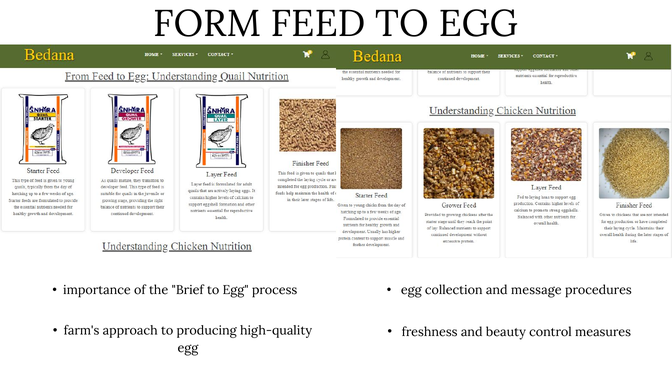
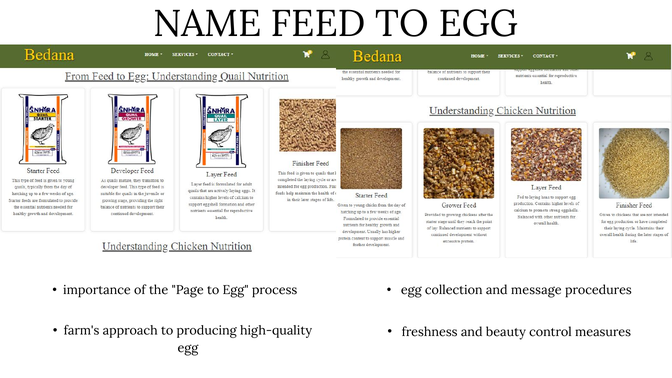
FORM: FORM -> NAME
Brief: Brief -> Page
